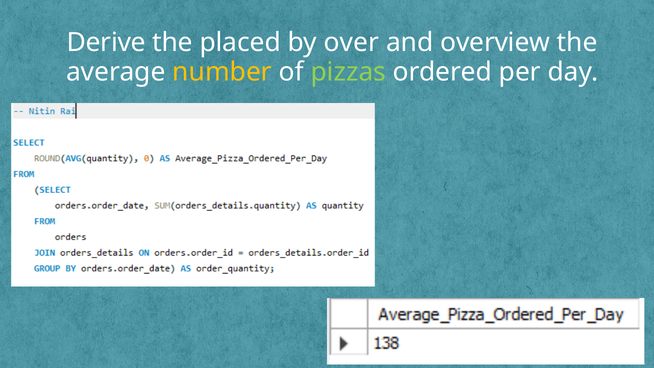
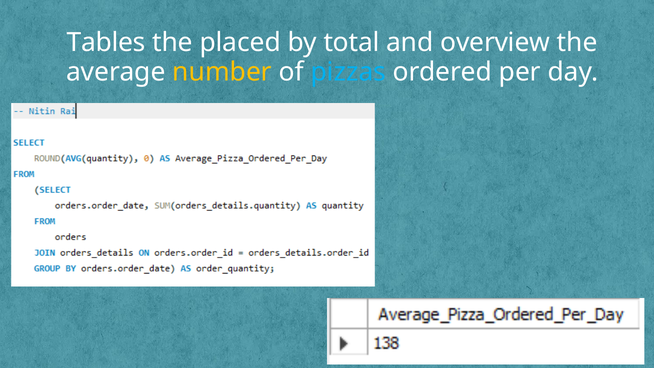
Derive: Derive -> Tables
over: over -> total
pizzas colour: light green -> light blue
